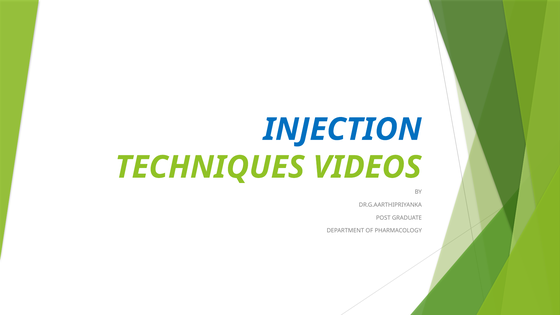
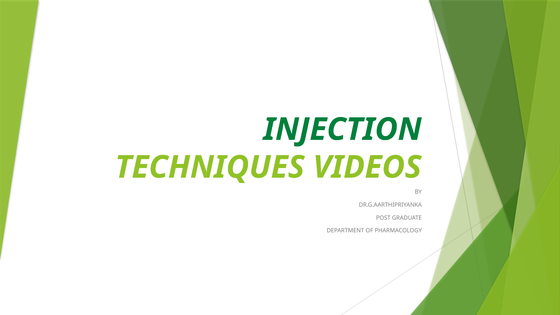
INJECTION colour: blue -> green
